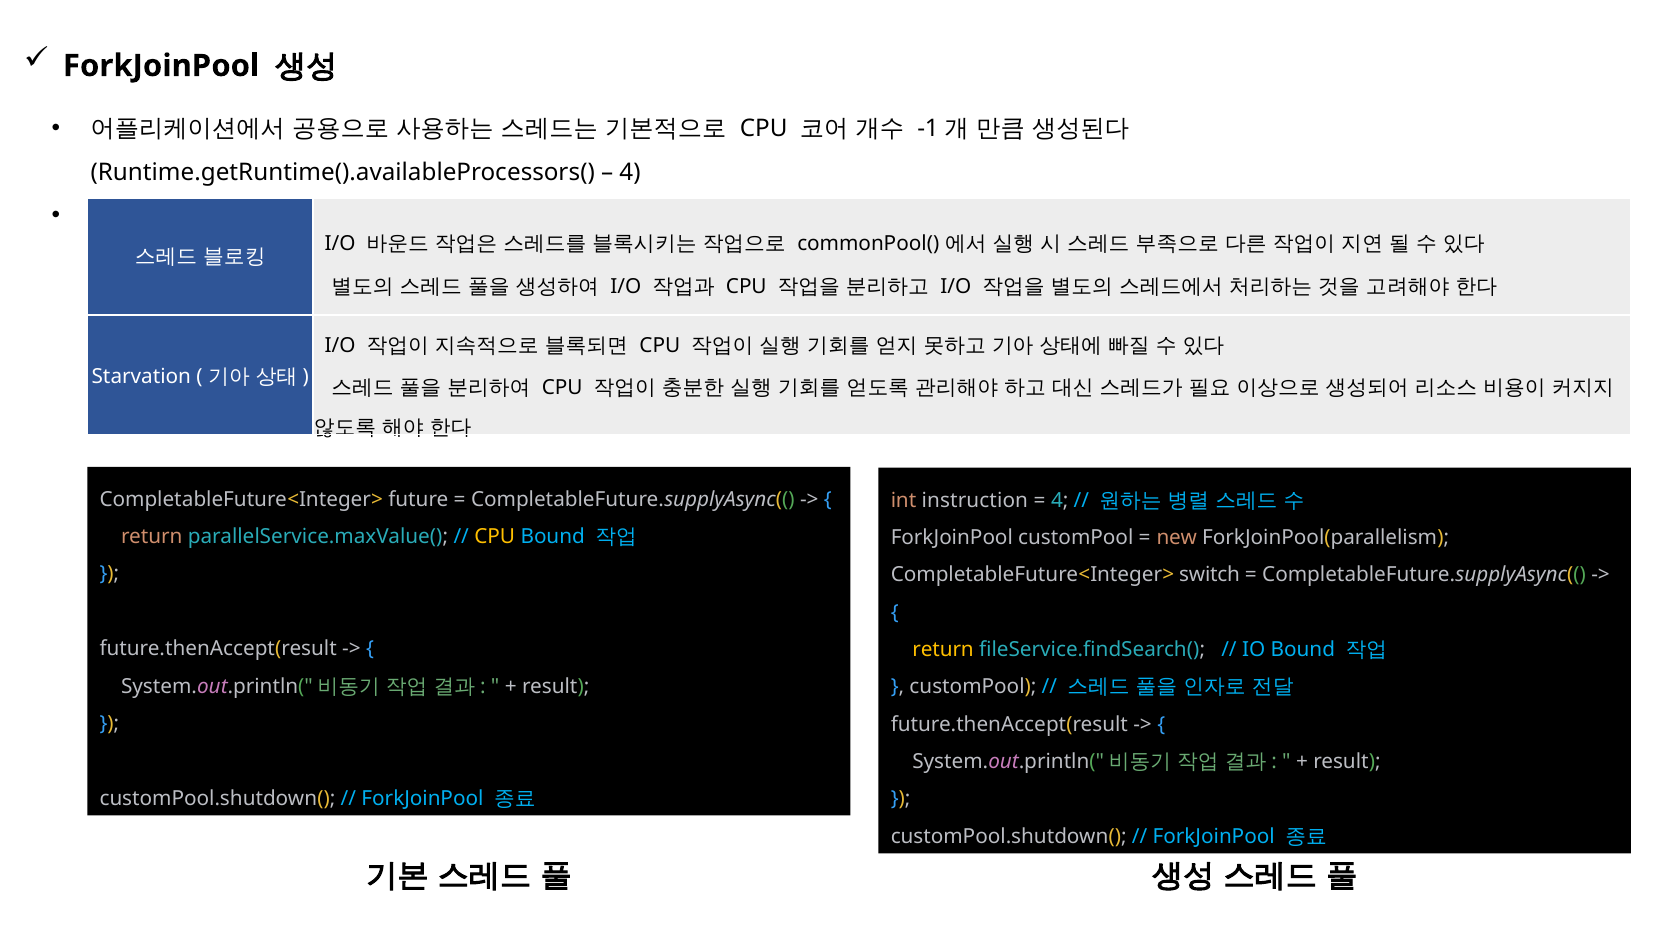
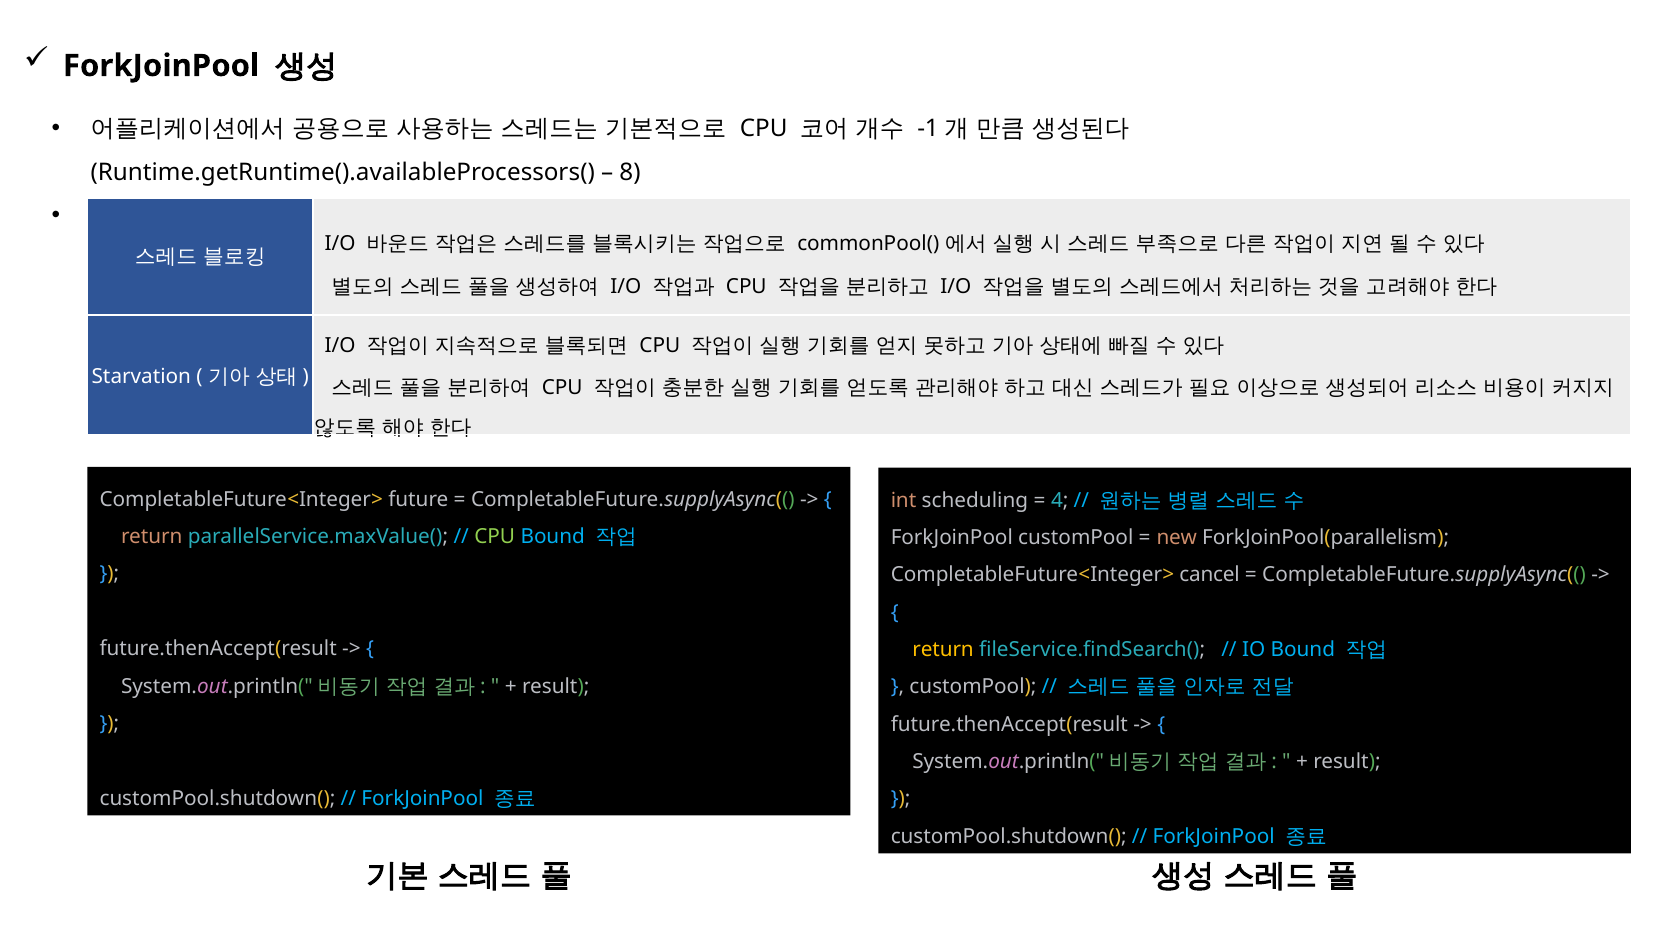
4 at (630, 172): 4 -> 8
instruction: instruction -> scheduling
CPU at (495, 537) colour: yellow -> light green
switch: switch -> cancel
